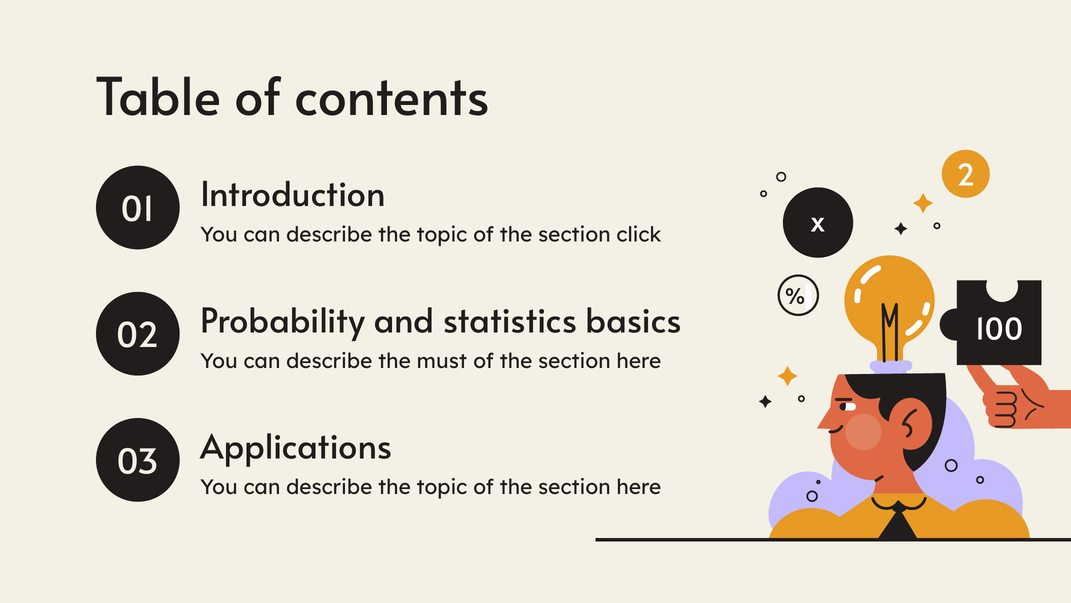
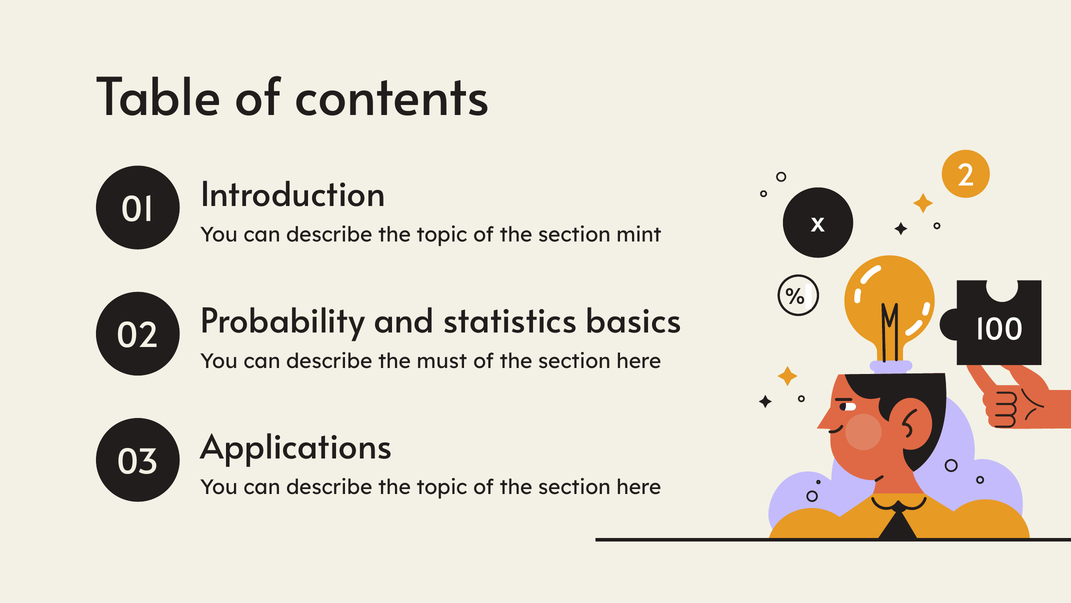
click: click -> mint
